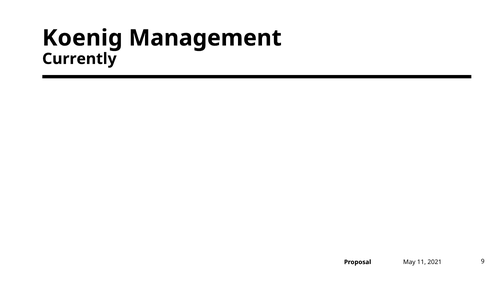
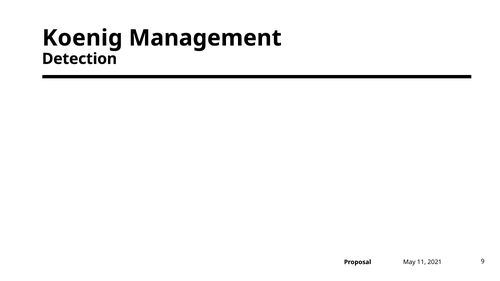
Currently: Currently -> Detection
